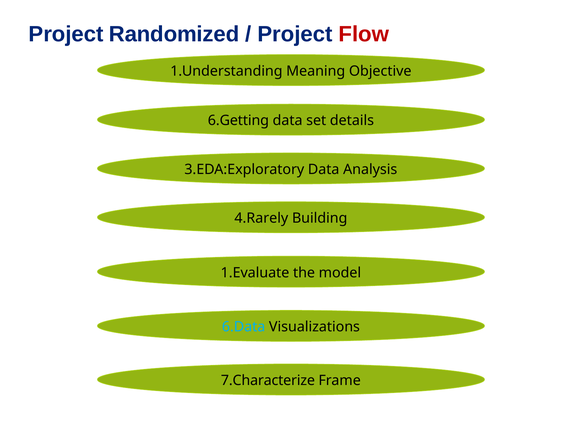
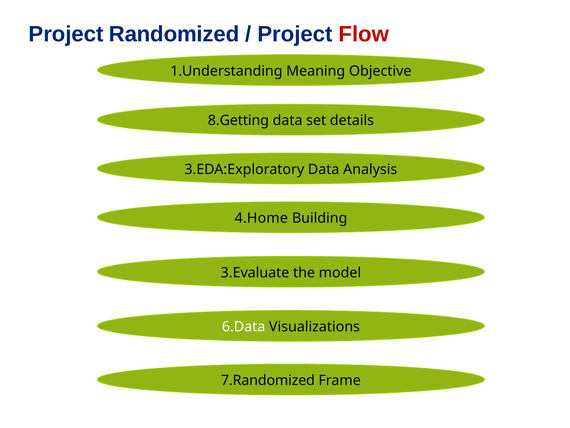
6.Getting: 6.Getting -> 8.Getting
4.Rarely: 4.Rarely -> 4.Home
1.Evaluate: 1.Evaluate -> 3.Evaluate
6.Data colour: light blue -> white
7.Characterize: 7.Characterize -> 7.Randomized
